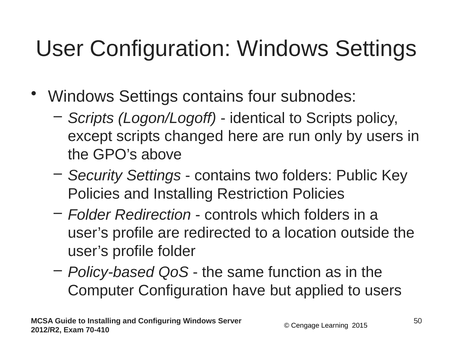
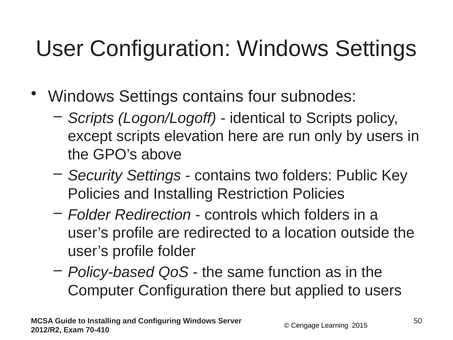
changed: changed -> elevation
have: have -> there
